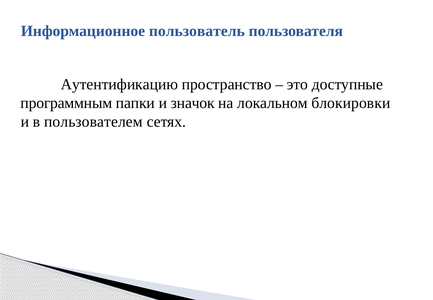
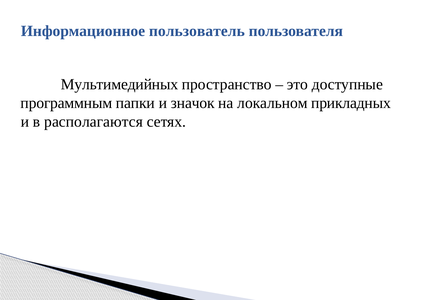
Аутентификацию: Аутентификацию -> Мультимедийных
блокировки: блокировки -> прикладных
пользователем: пользователем -> располагаются
